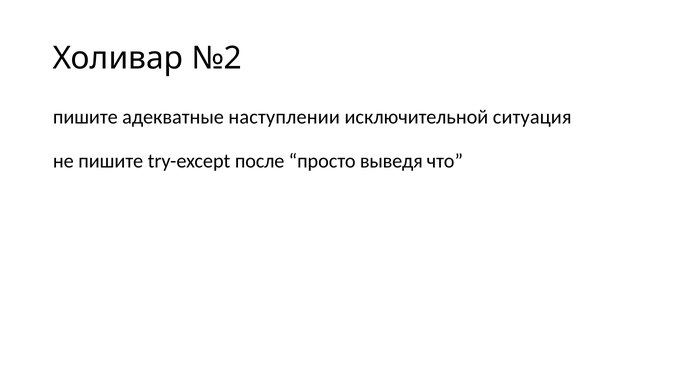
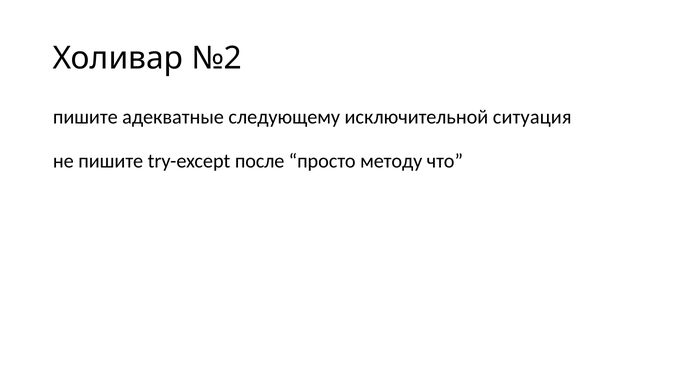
наступлении: наступлении -> следующему
выведя: выведя -> методу
